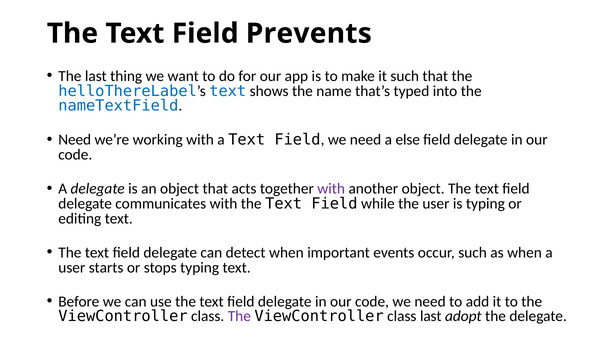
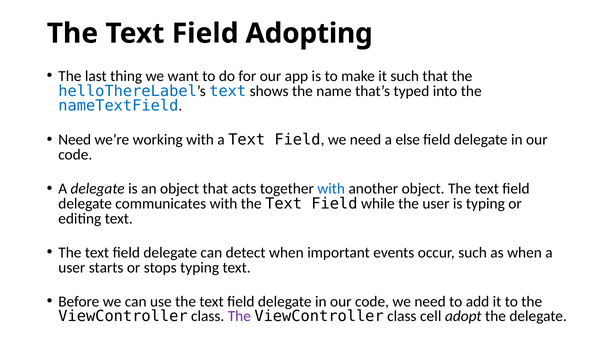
Prevents: Prevents -> Adopting
with at (331, 189) colour: purple -> blue
class last: last -> cell
